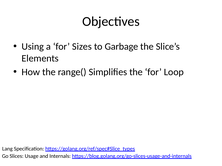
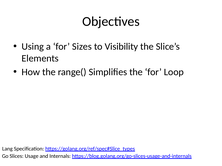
Garbage: Garbage -> Visibility
